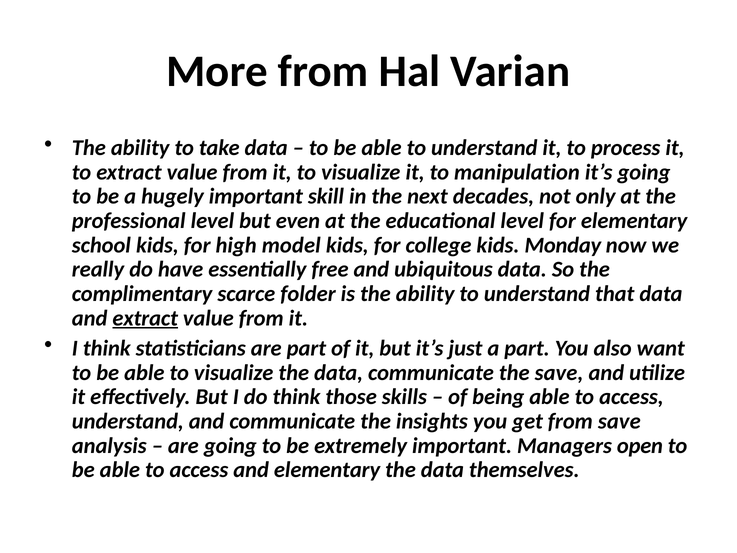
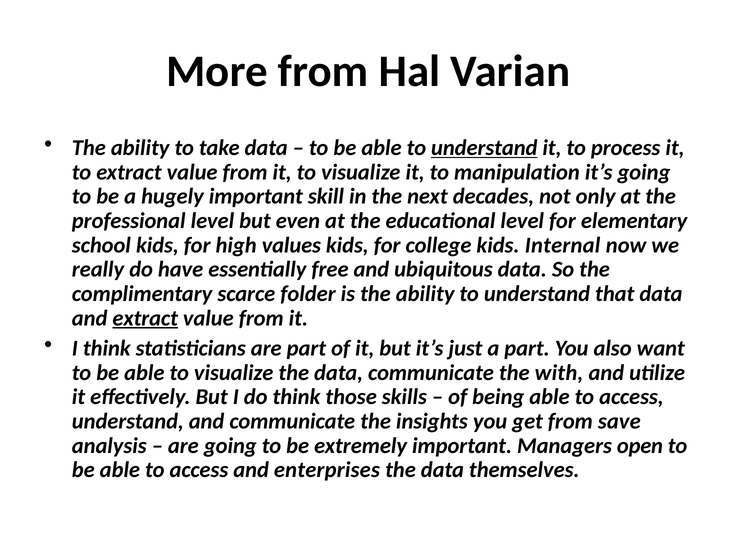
understand at (484, 148) underline: none -> present
model: model -> values
Monday: Monday -> Internal
the save: save -> with
and elementary: elementary -> enterprises
